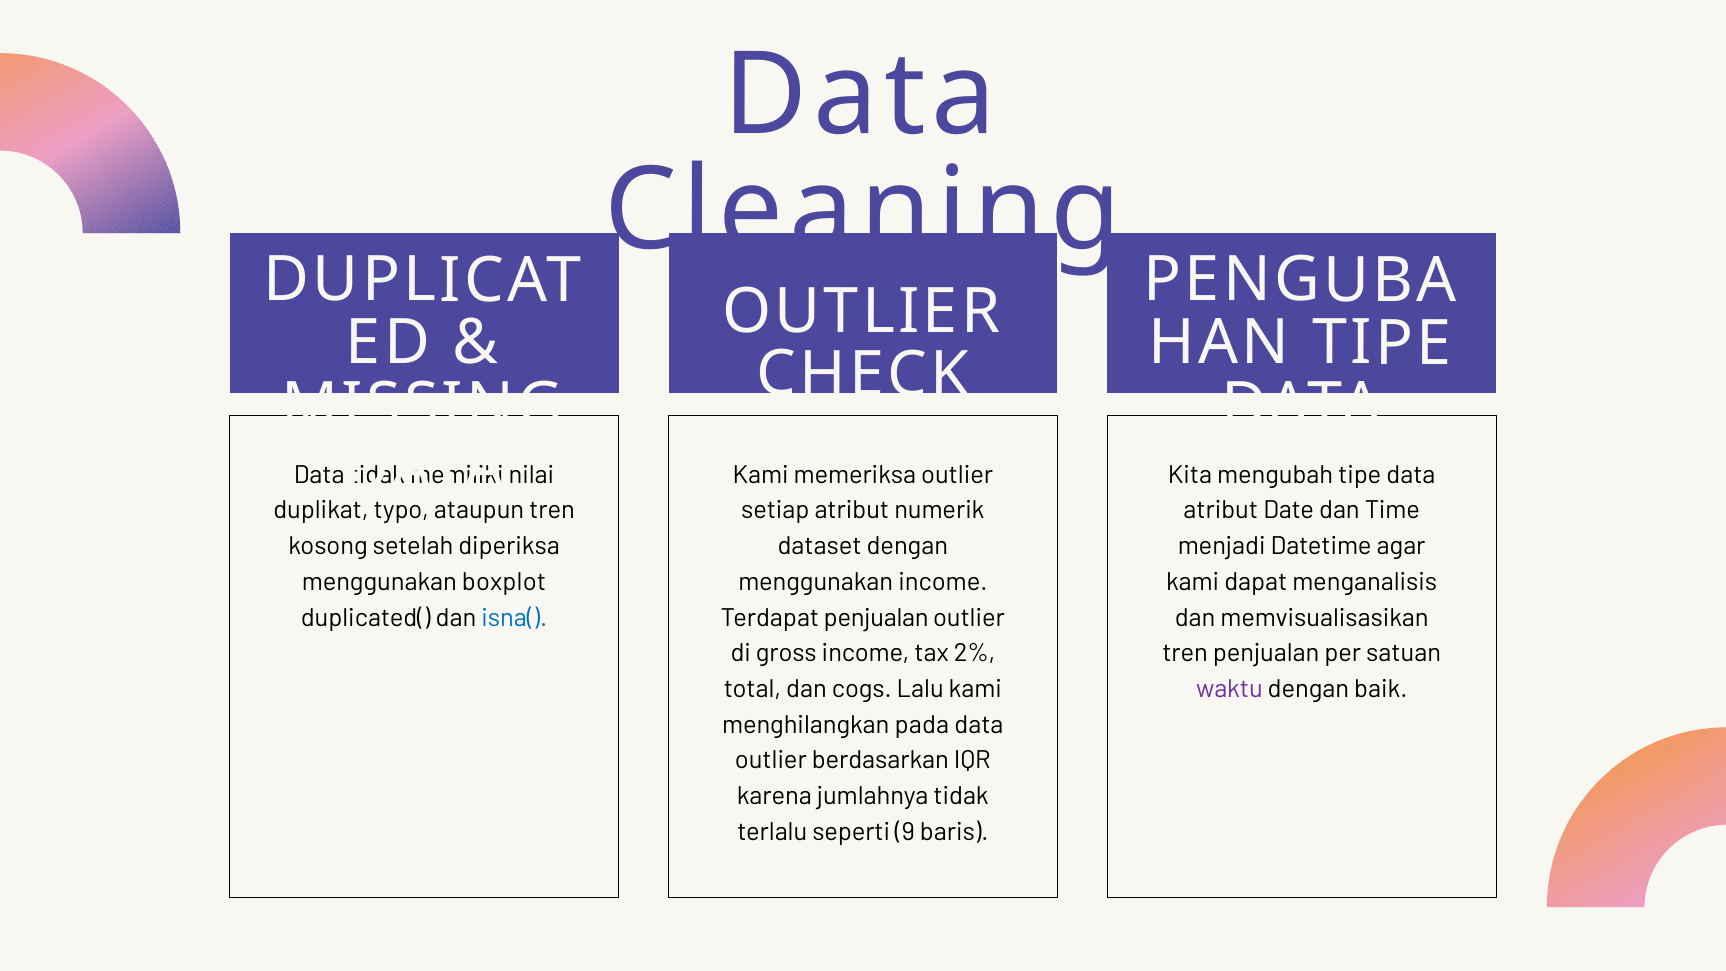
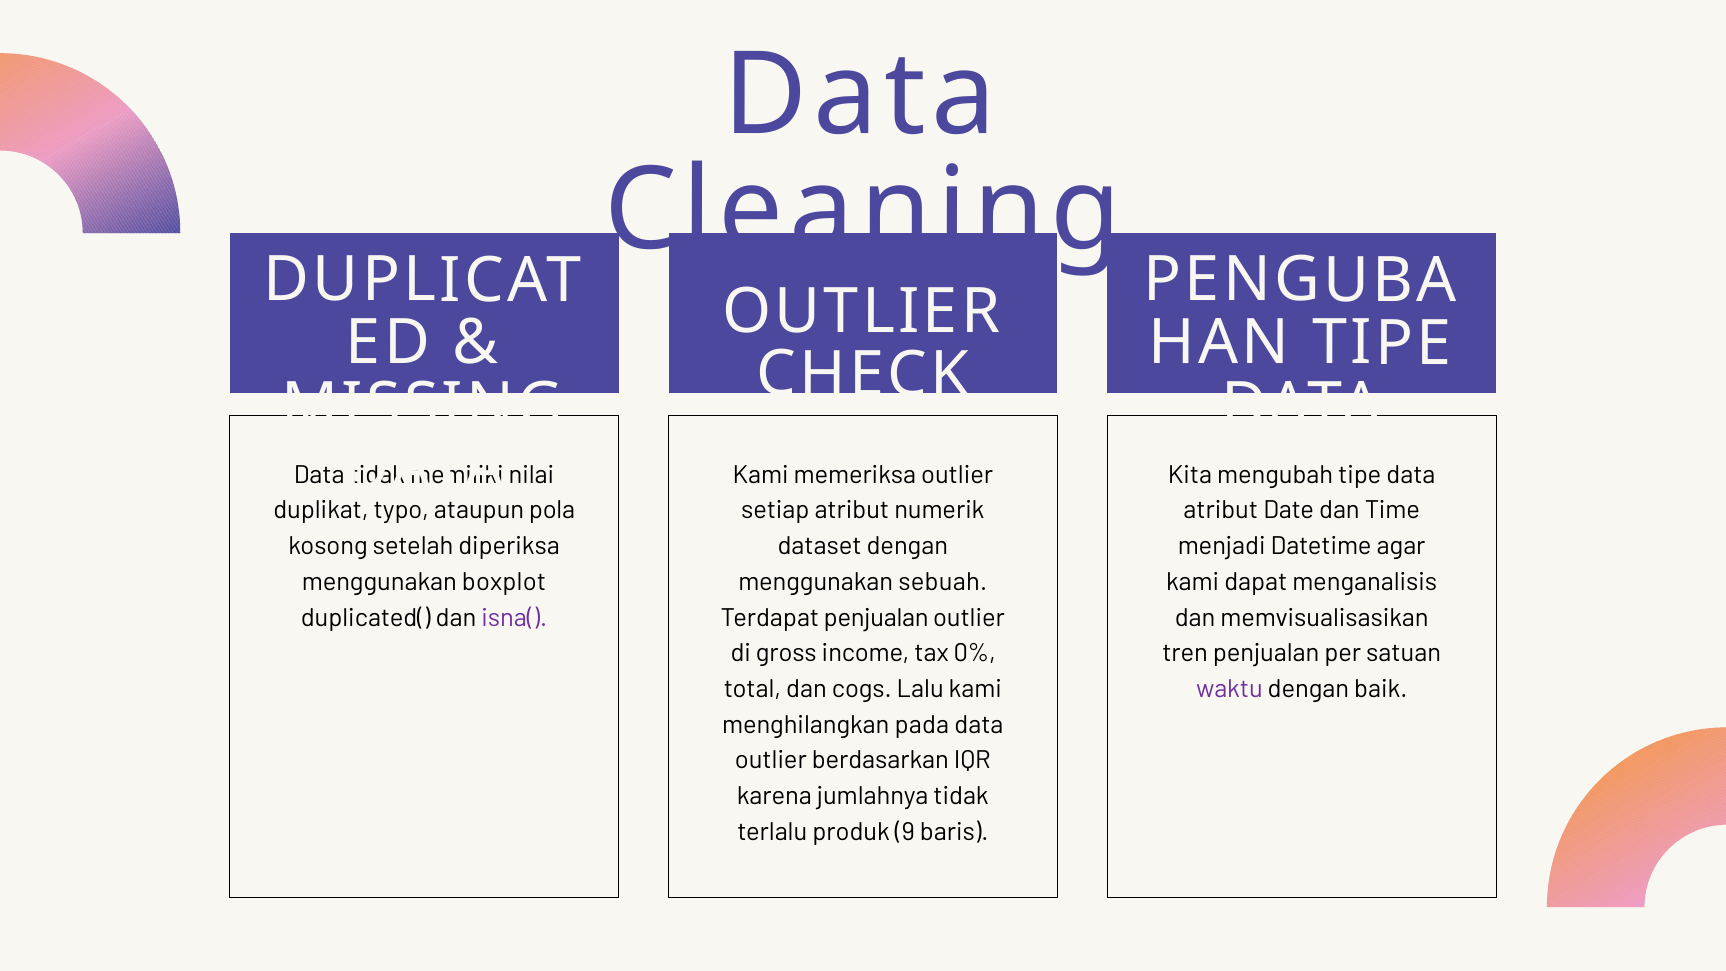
tren at (552, 510): tren -> pola
menggunakan income: income -> sebuah
isna( colour: blue -> purple
2%: 2% -> 0%
seperti: seperti -> produk
